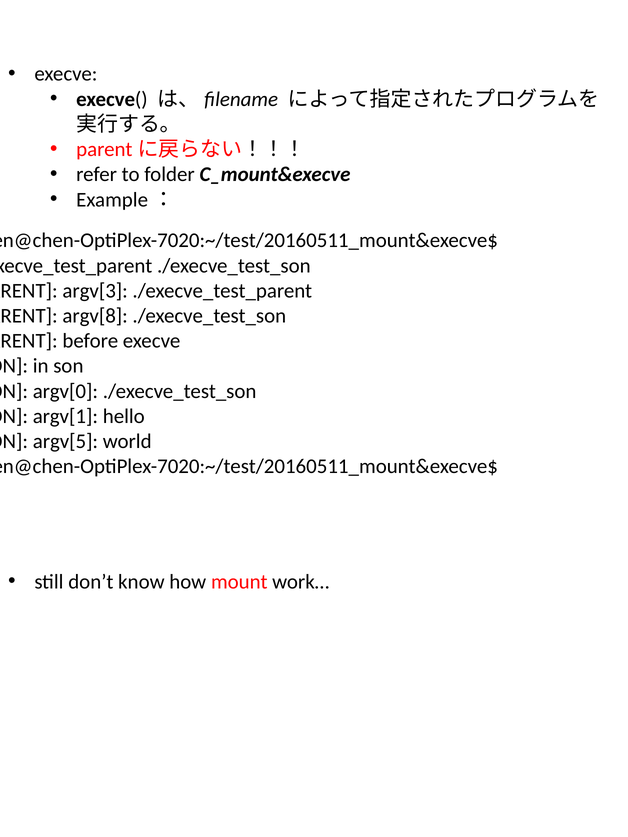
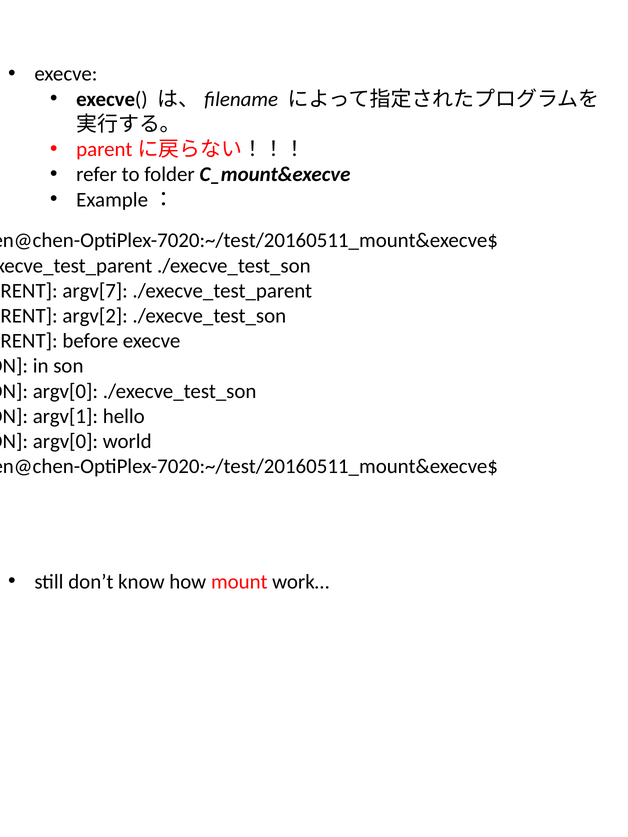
argv[3: argv[3 -> argv[7
argv[8: argv[8 -> argv[2
argv[5 at (65, 442): argv[5 -> argv[0
